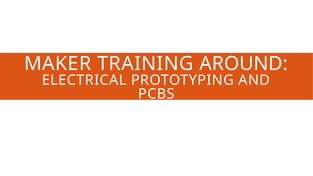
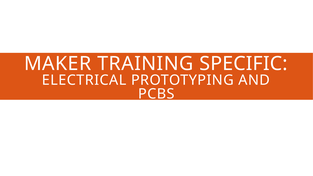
AROUND: AROUND -> SPECIFIC
